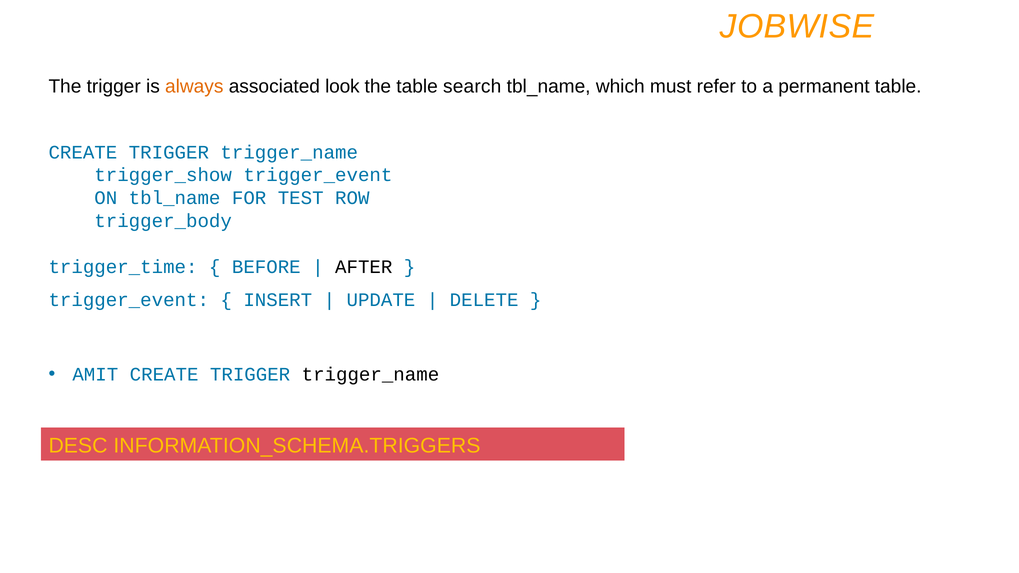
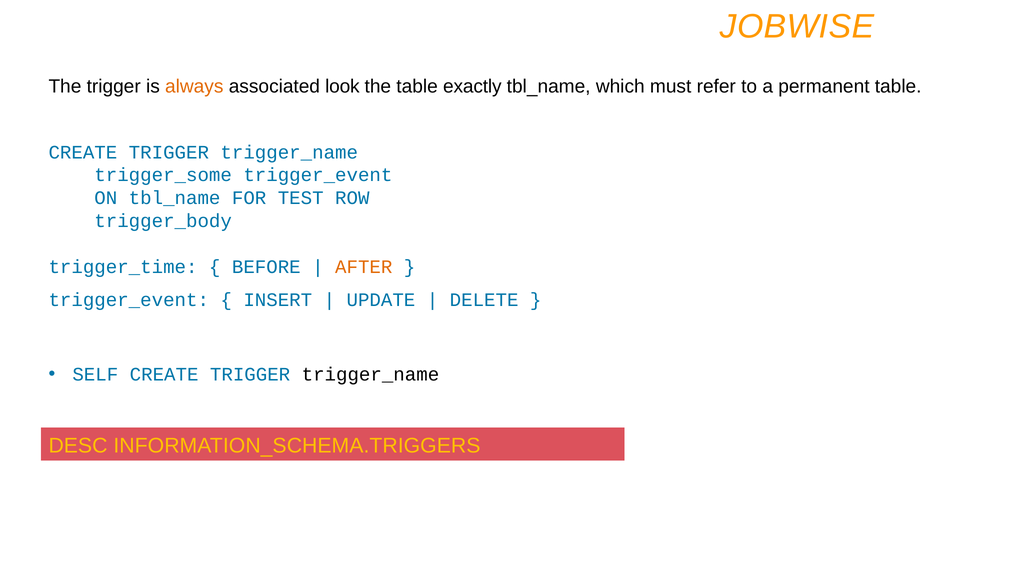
search: search -> exactly
trigger_show: trigger_show -> trigger_some
AFTER colour: black -> orange
AMIT: AMIT -> SELF
